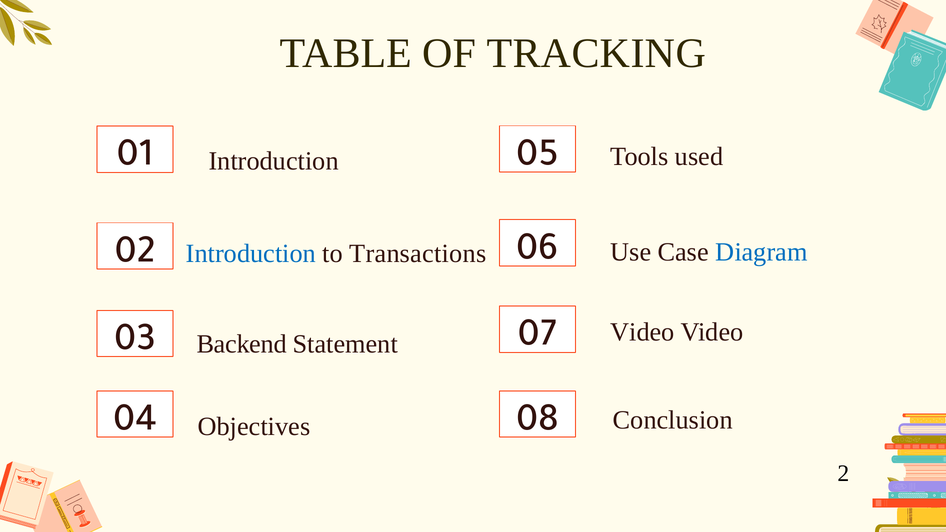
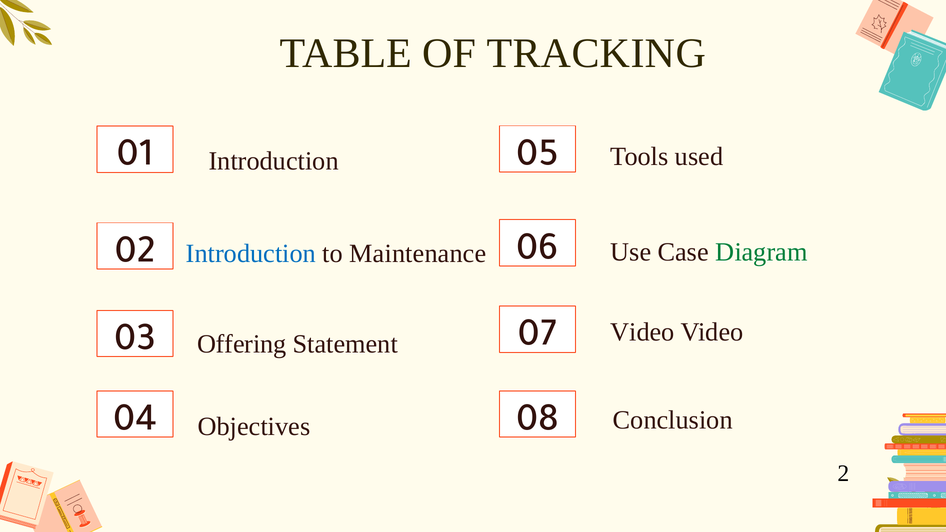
Diagram colour: blue -> green
Transactions: Transactions -> Maintenance
Backend: Backend -> Offering
